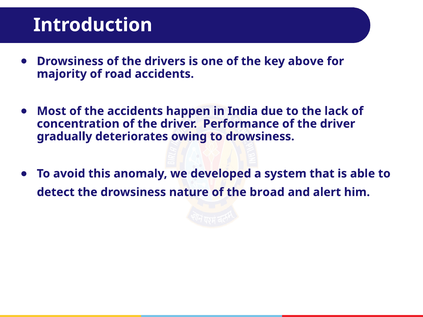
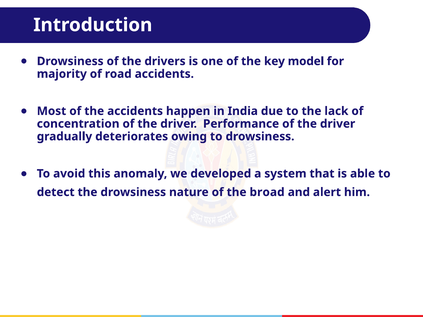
above: above -> model
